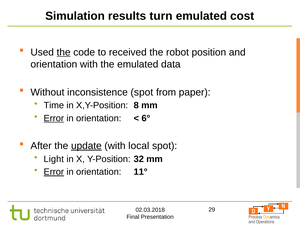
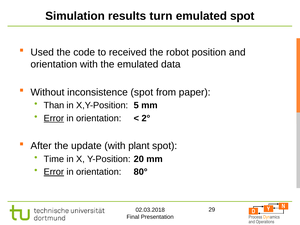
emulated cost: cost -> spot
the at (64, 52) underline: present -> none
Time: Time -> Than
8: 8 -> 5
6°: 6° -> 2°
update underline: present -> none
local: local -> plant
Light: Light -> Time
32: 32 -> 20
11°: 11° -> 80°
